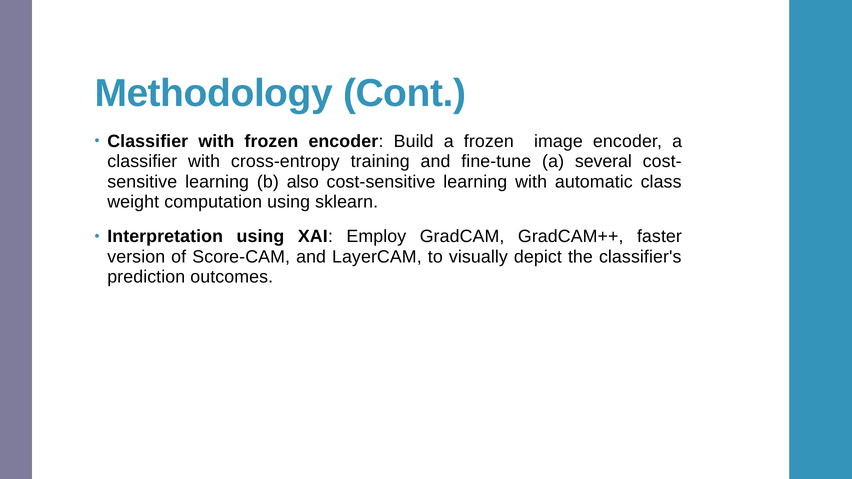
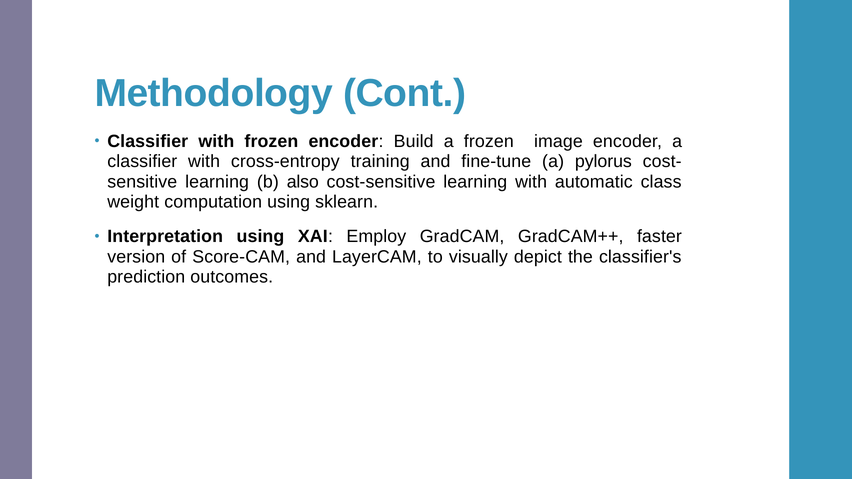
several: several -> pylorus
